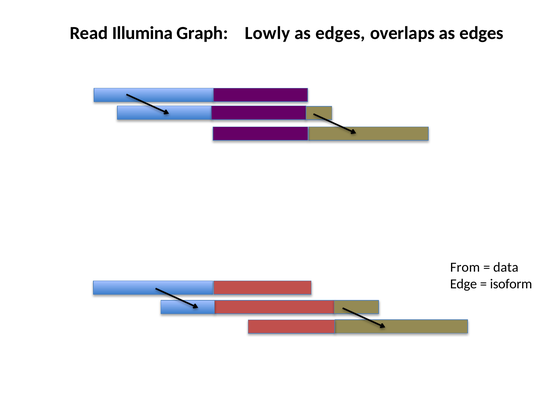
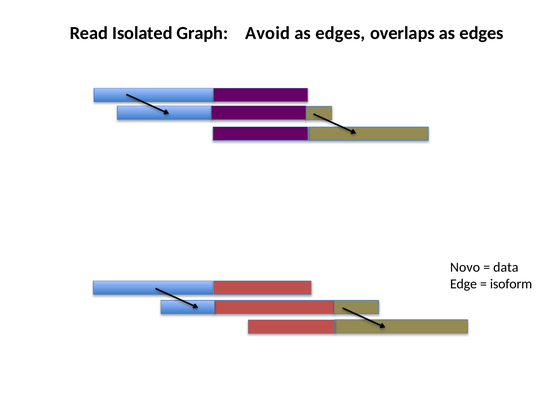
Illumina: Illumina -> Isolated
Lowly: Lowly -> Avoid
From: From -> Novo
